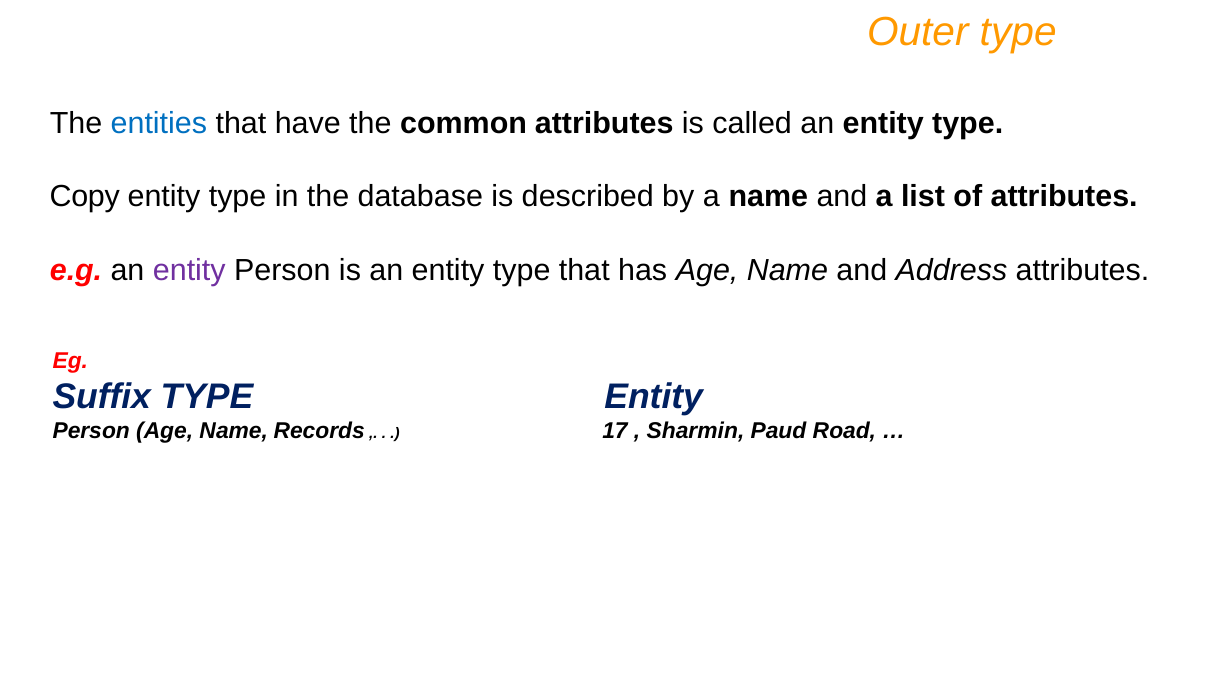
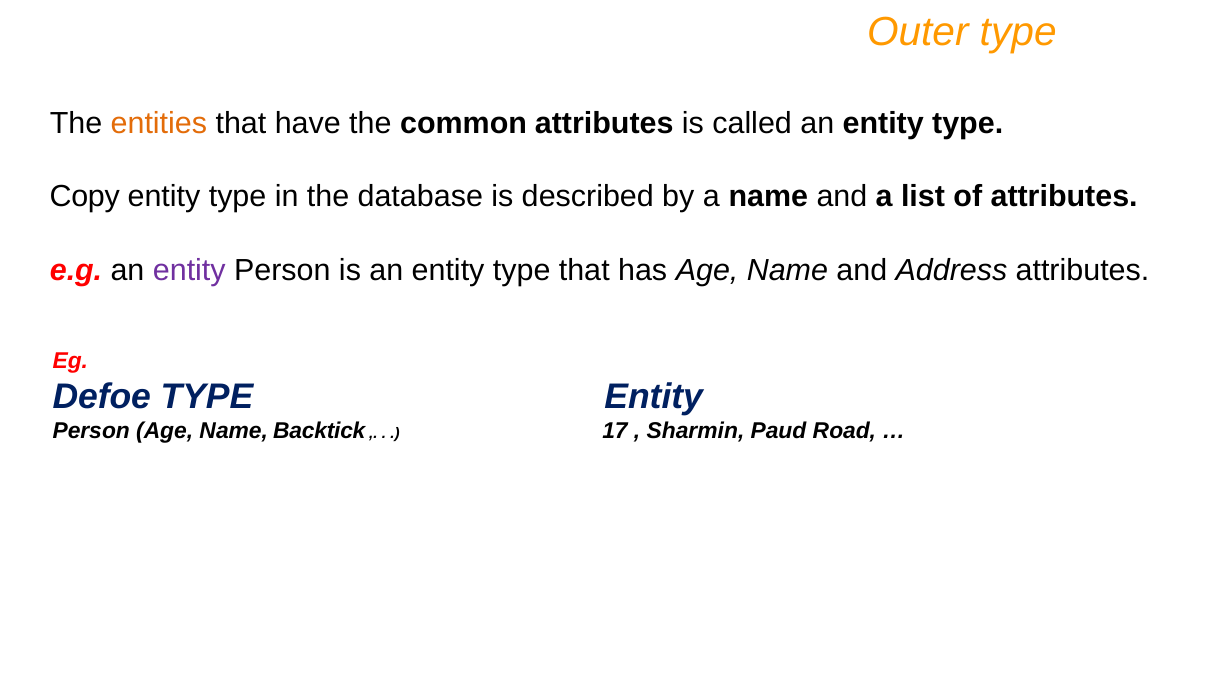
entities colour: blue -> orange
Suffix: Suffix -> Defoe
Records: Records -> Backtick
